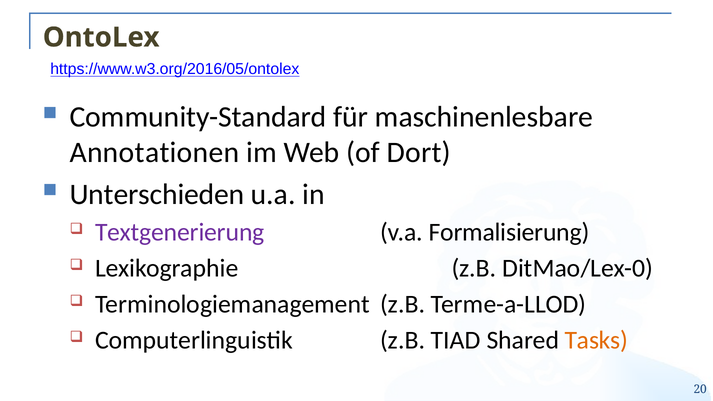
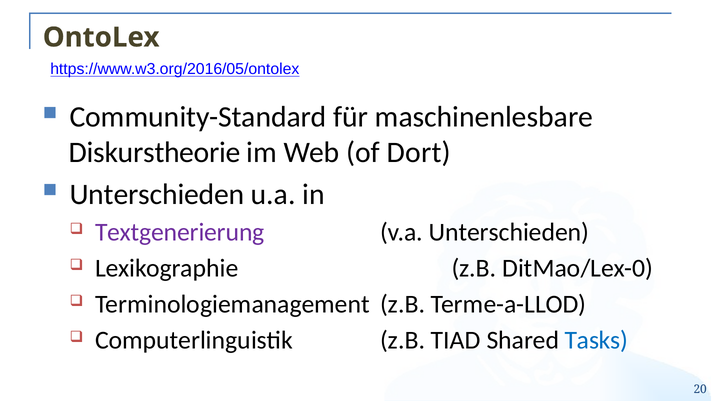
Annotationen: Annotationen -> Diskurstheorie
v.a Formalisierung: Formalisierung -> Unterschieden
Tasks colour: orange -> blue
